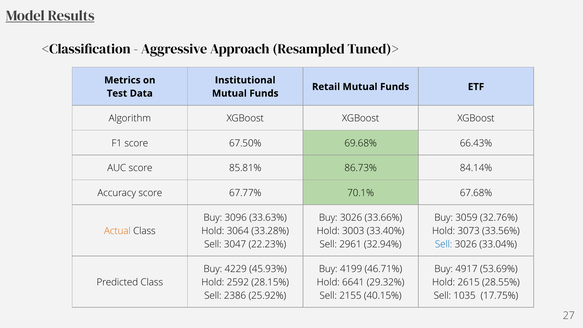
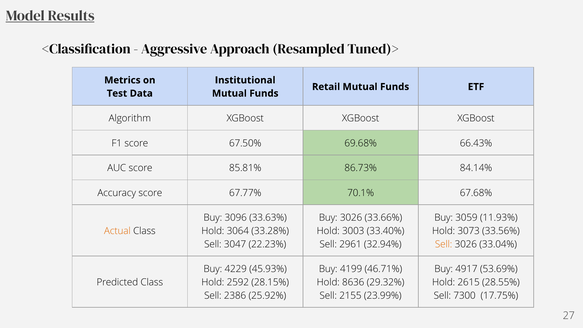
32.76%: 32.76% -> 11.93%
Sell at (444, 244) colour: blue -> orange
6641: 6641 -> 8636
40.15%: 40.15% -> 23.99%
1035: 1035 -> 7300
